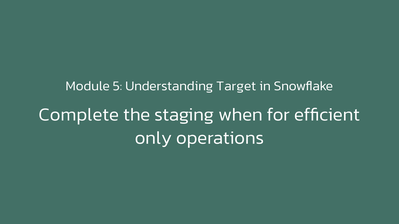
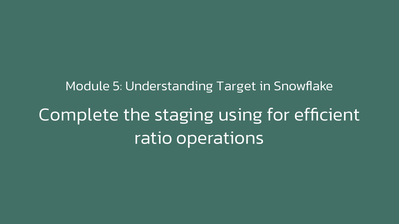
when: when -> using
only: only -> ratio
